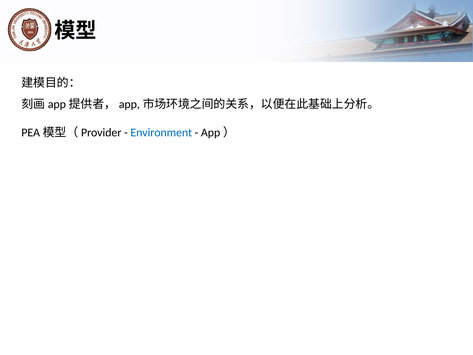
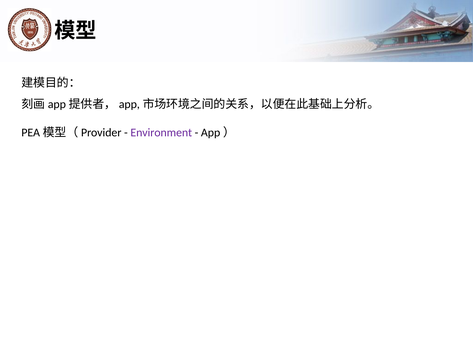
Environment colour: blue -> purple
